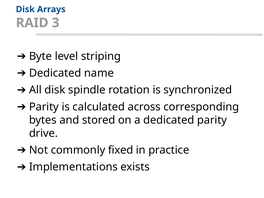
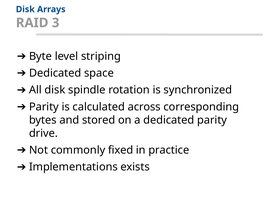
name: name -> space
